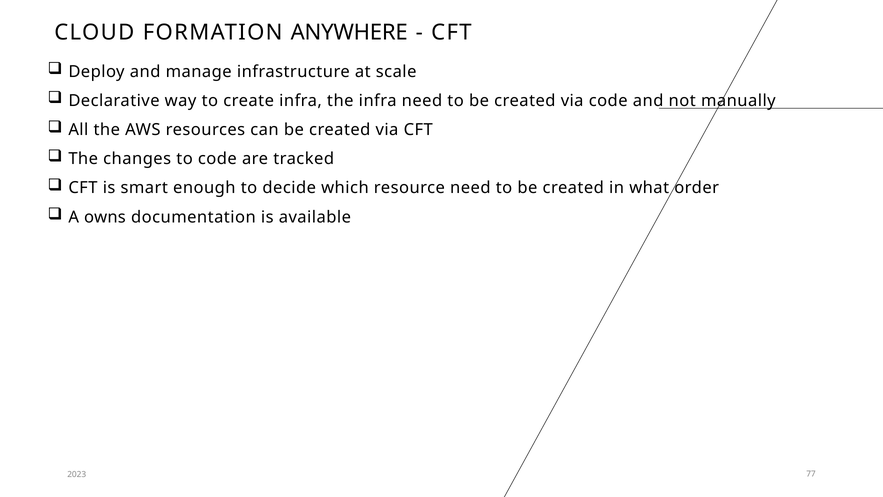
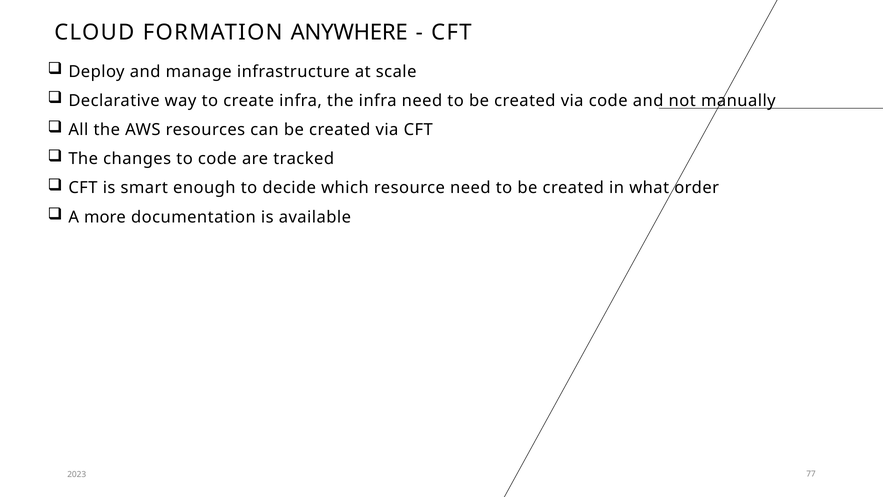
owns: owns -> more
